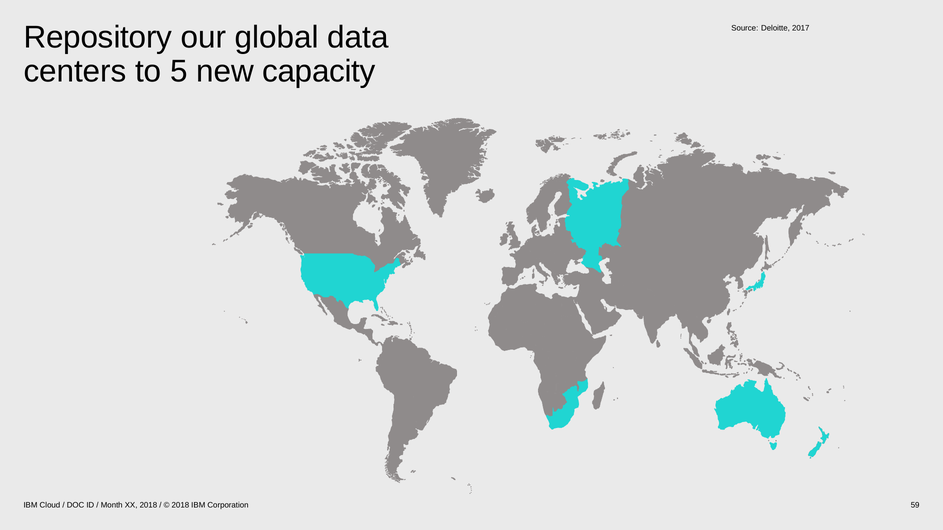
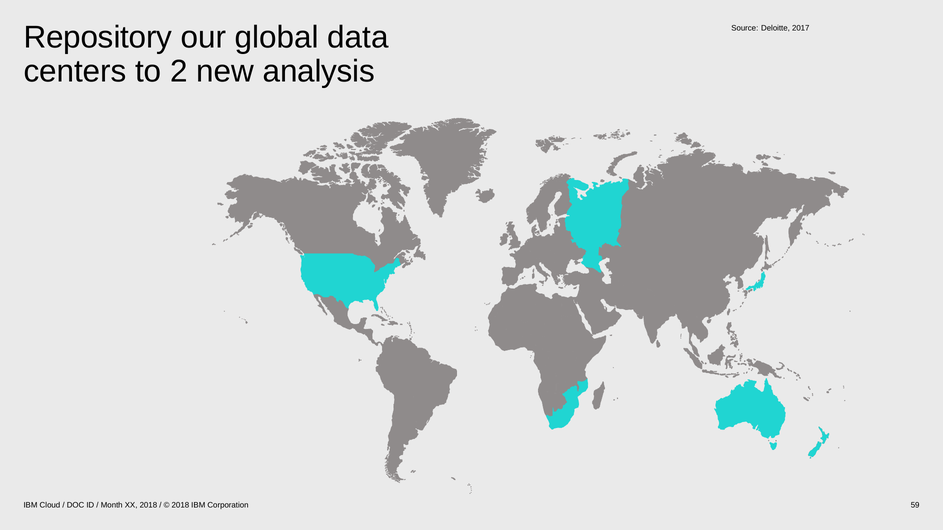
5: 5 -> 2
capacity: capacity -> analysis
